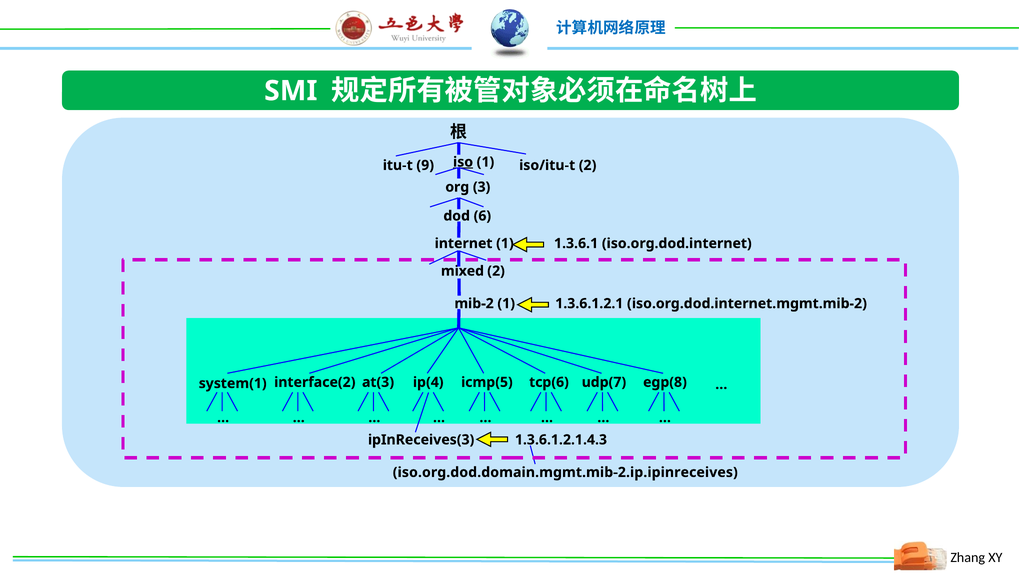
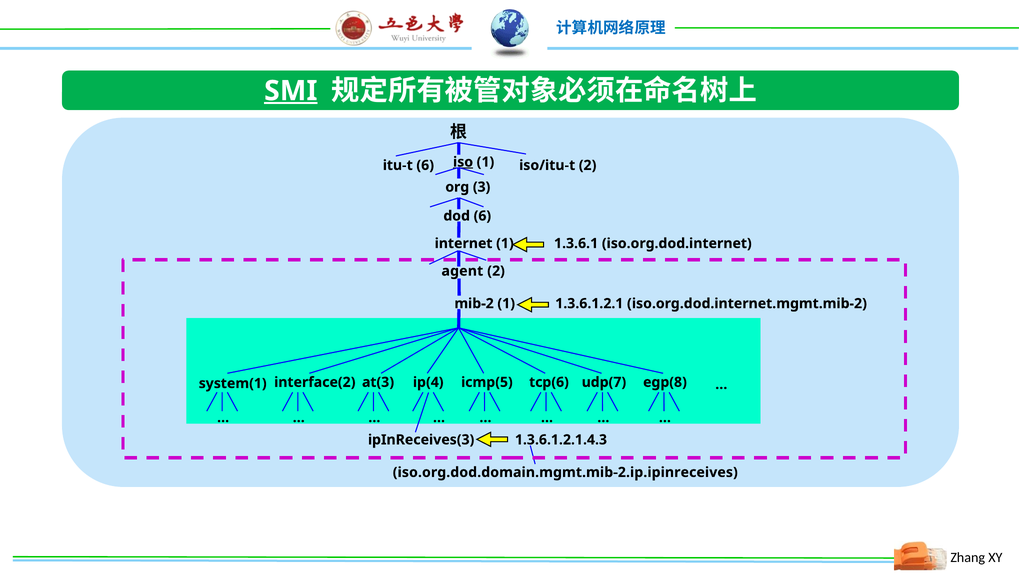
SMI underline: none -> present
itu-t 9: 9 -> 6
mixed: mixed -> agent
